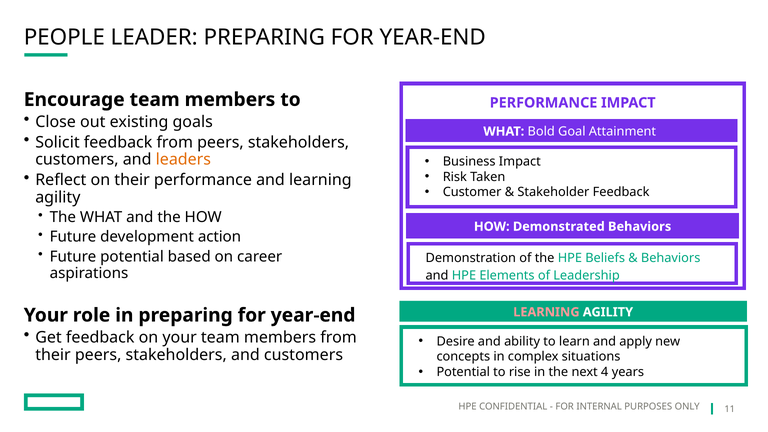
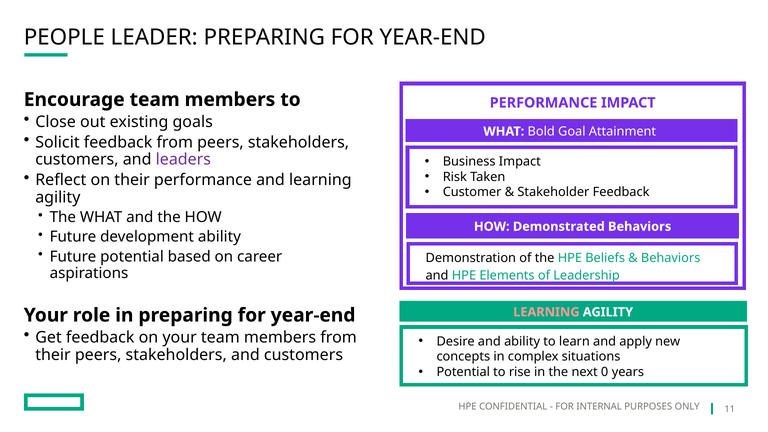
leaders colour: orange -> purple
development action: action -> ability
4: 4 -> 0
